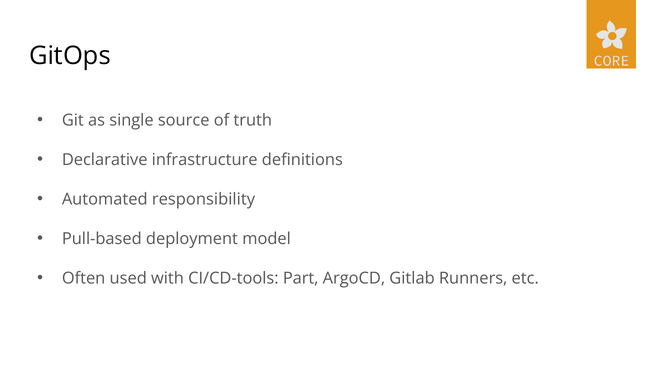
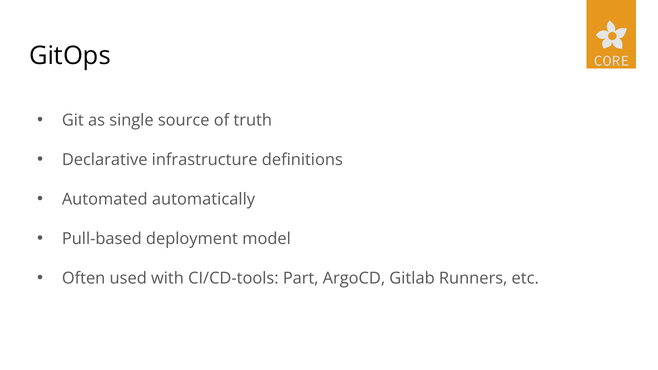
responsibility: responsibility -> automatically
